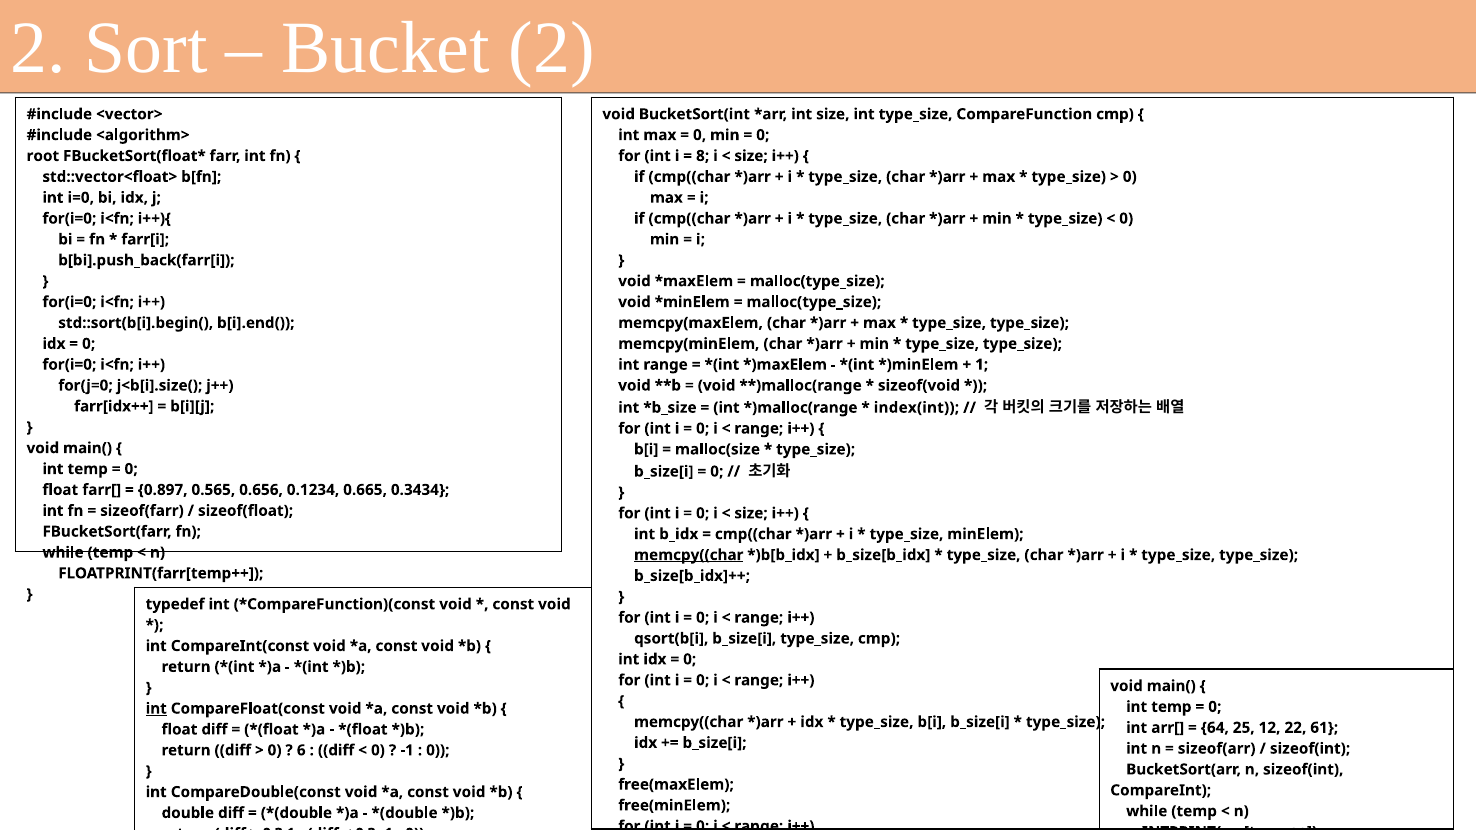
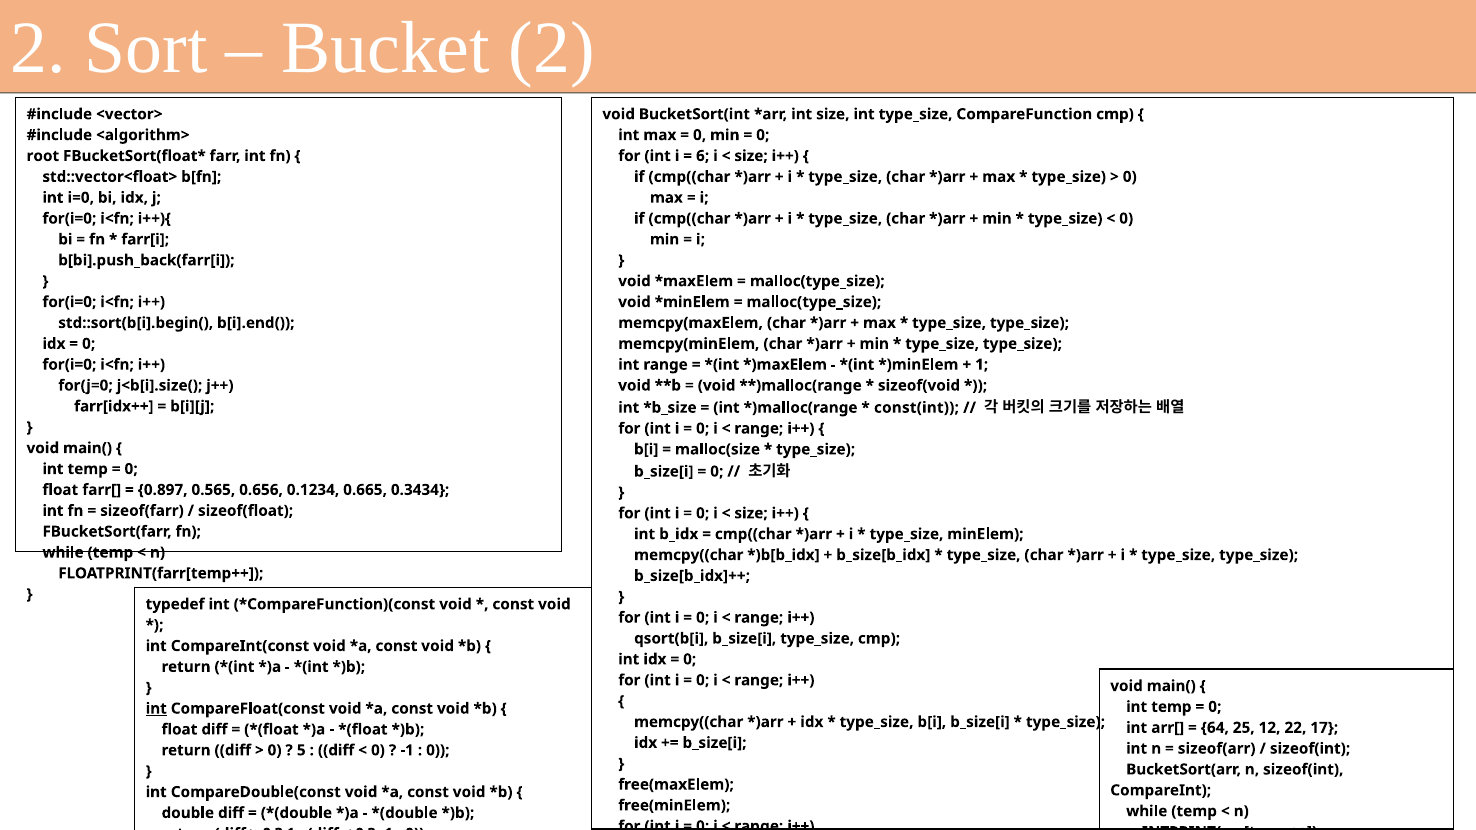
8: 8 -> 6
index(int: index(int -> const(int
memcpy((char at (689, 555) underline: present -> none
61: 61 -> 17
6: 6 -> 5
